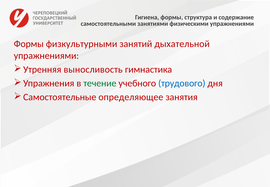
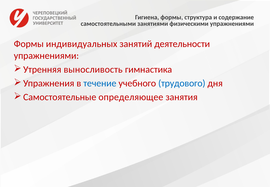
физкультурными: физкультурными -> индивидуальных
дыхательной: дыхательной -> деятельности
течение colour: green -> blue
